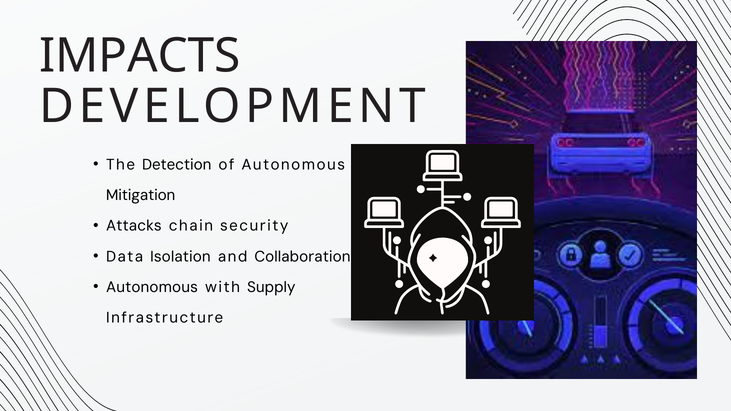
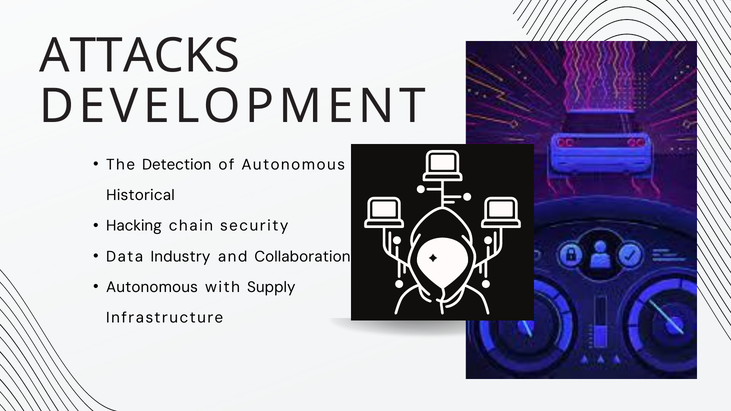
IMPACTS: IMPACTS -> ATTACKS
Mitigation: Mitigation -> Historical
Attacks: Attacks -> Hacking
Isolation: Isolation -> Industry
